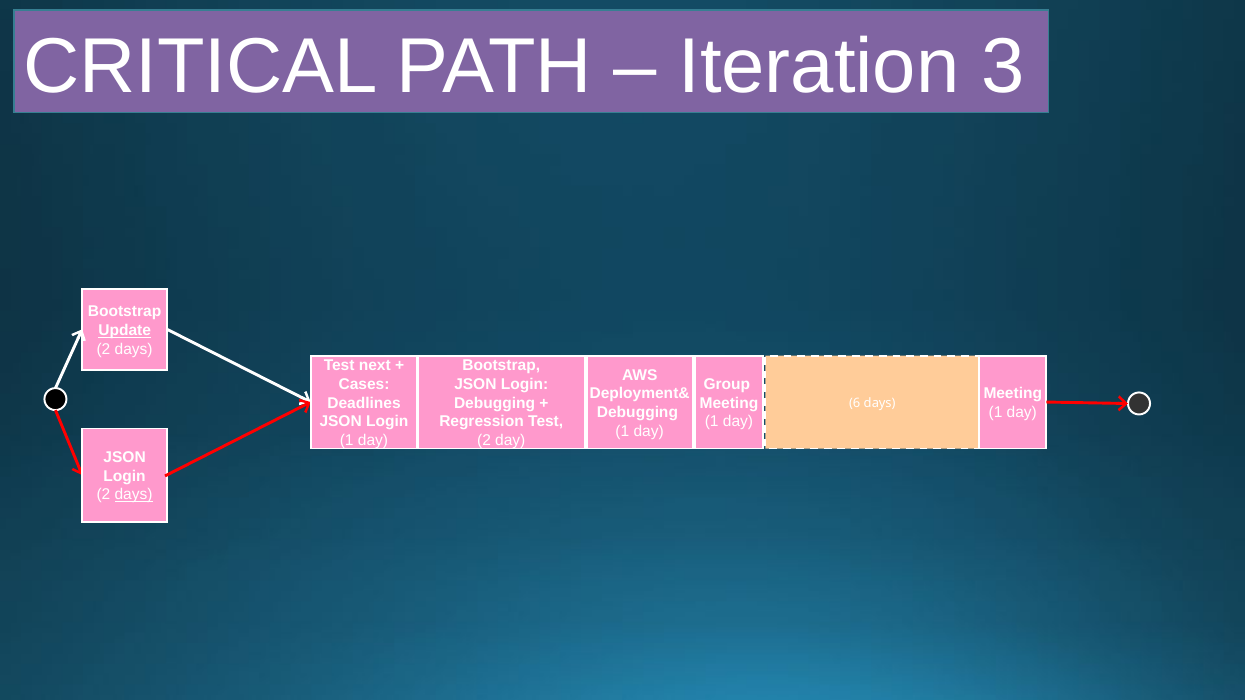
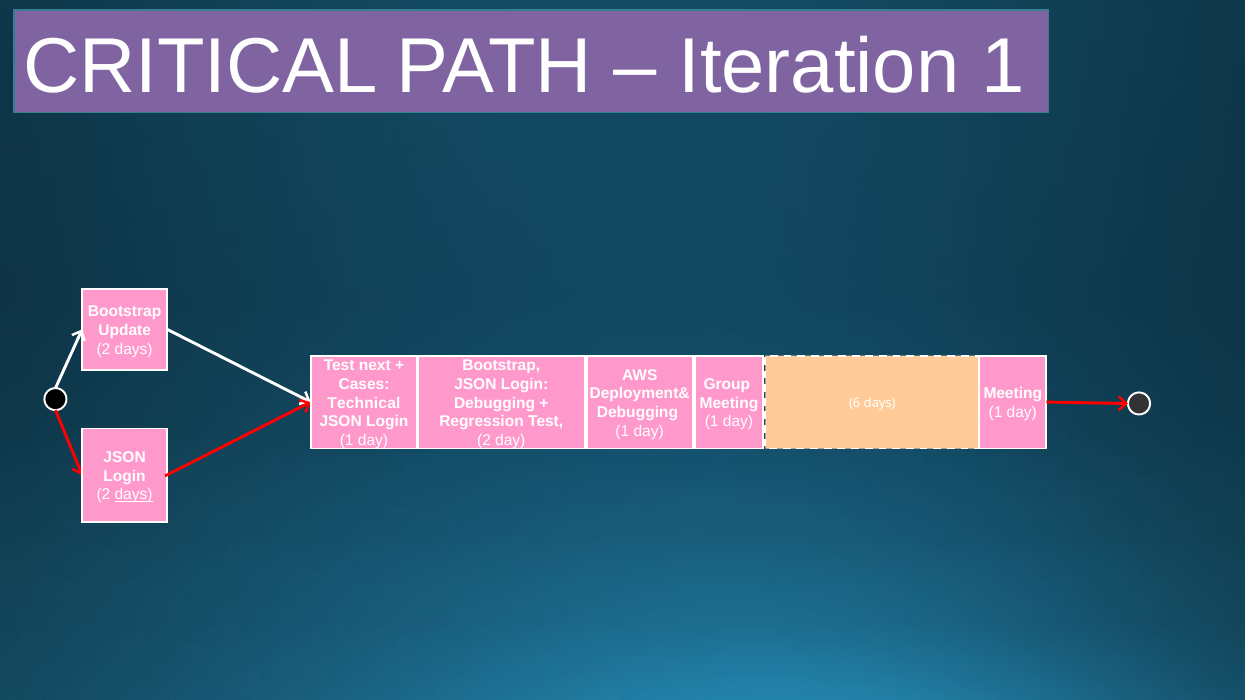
Iteration 3: 3 -> 1
Update underline: present -> none
Deadlines: Deadlines -> Technical
